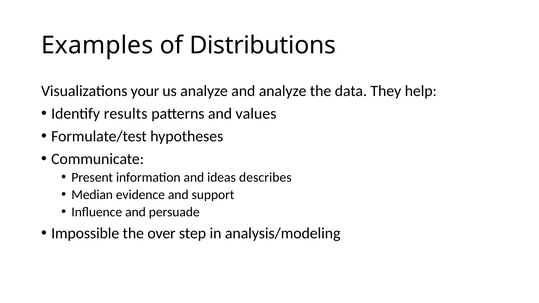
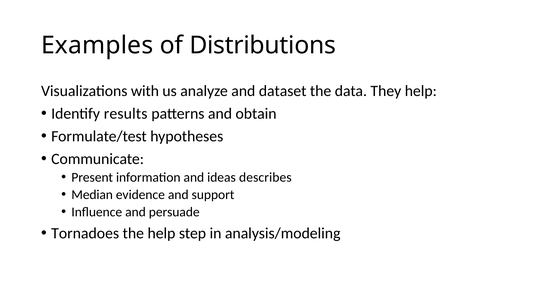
your: your -> with
and analyze: analyze -> dataset
values: values -> obtain
Impossible: Impossible -> Tornadoes
the over: over -> help
